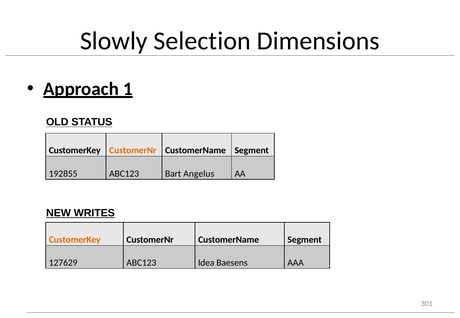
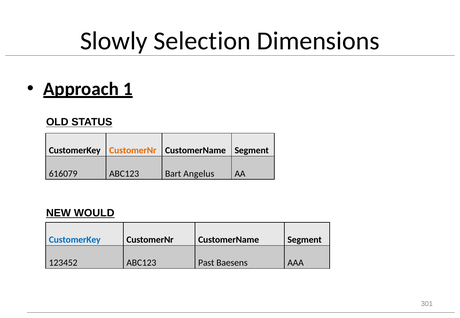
192855: 192855 -> 616079
WRITES: WRITES -> WOULD
CustomerKey at (75, 240) colour: orange -> blue
127629: 127629 -> 123452
Idea: Idea -> Past
